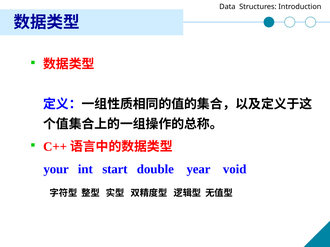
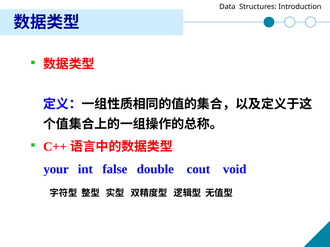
start: start -> false
year: year -> cout
